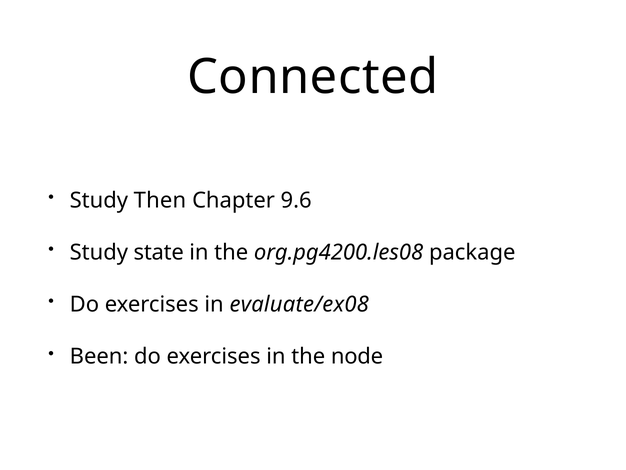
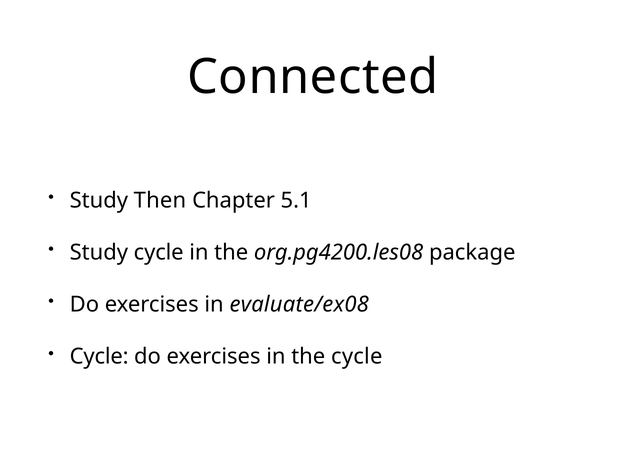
9.6: 9.6 -> 5.1
Study state: state -> cycle
Been at (99, 356): Been -> Cycle
the node: node -> cycle
